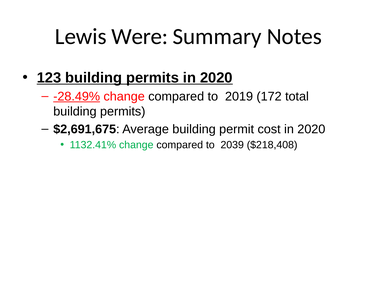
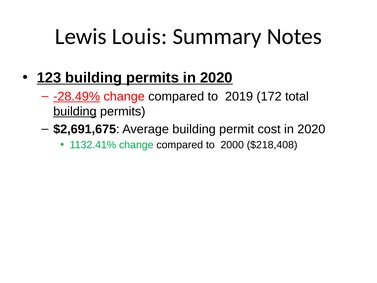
Were: Were -> Louis
building at (75, 111) underline: none -> present
2039: 2039 -> 2000
